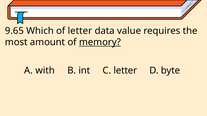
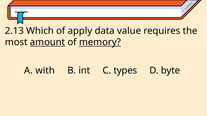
9.65: 9.65 -> 2.13
of letter: letter -> apply
amount underline: none -> present
C letter: letter -> types
